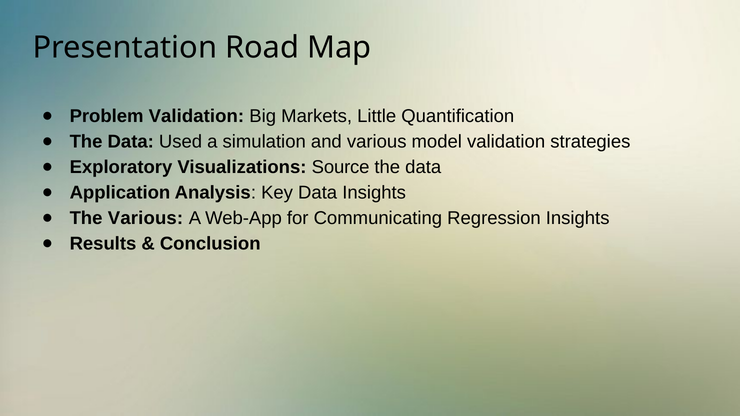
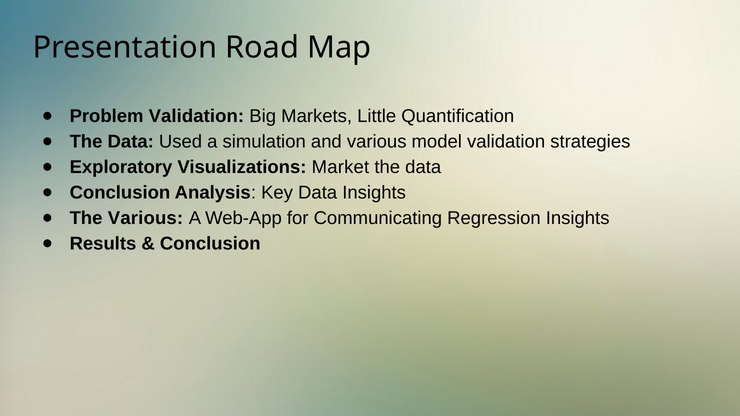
Source: Source -> Market
Application at (120, 193): Application -> Conclusion
